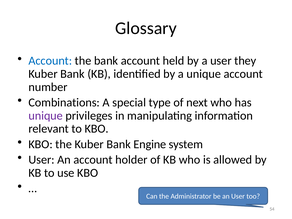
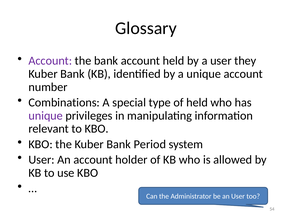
Account at (50, 61) colour: blue -> purple
of next: next -> held
Engine: Engine -> Period
